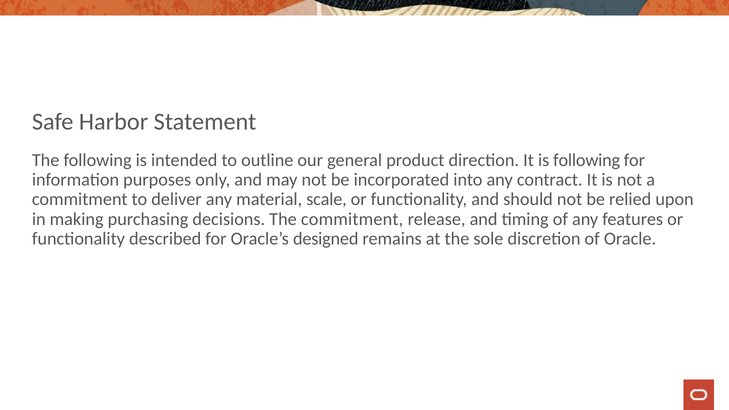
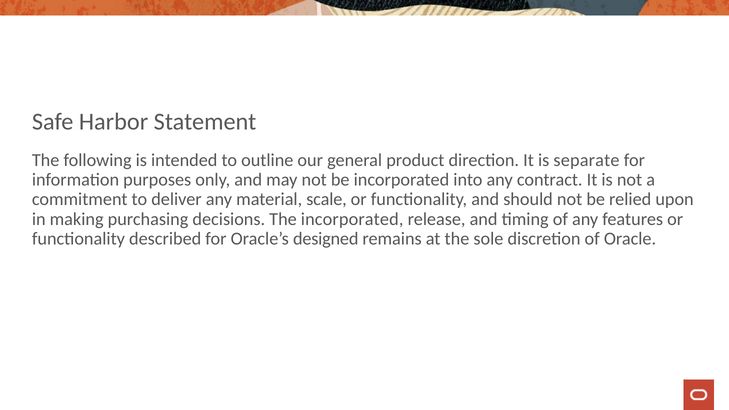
is following: following -> separate
The commitment: commitment -> incorporated
